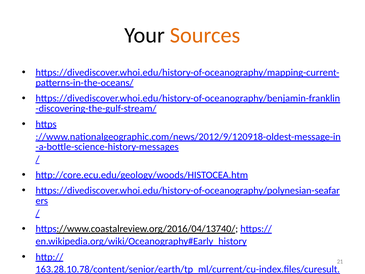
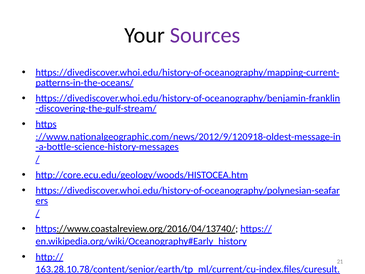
Sources colour: orange -> purple
